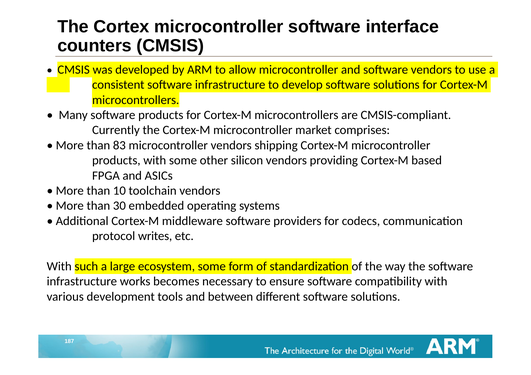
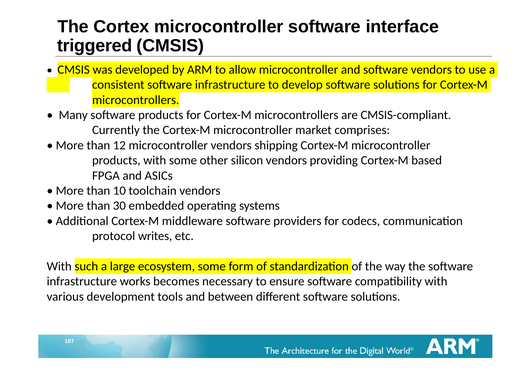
counters: counters -> triggered
83: 83 -> 12
